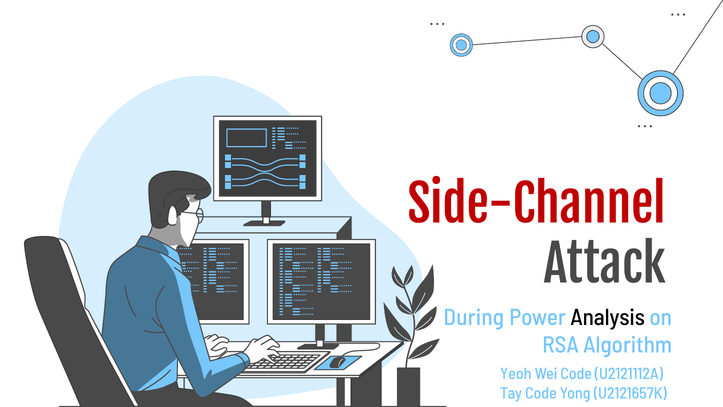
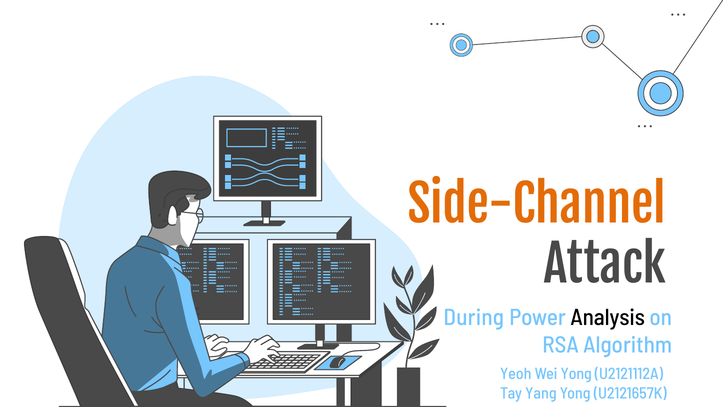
Side-Channel colour: red -> orange
Wei Code: Code -> Yong
Tay Code: Code -> Yang
